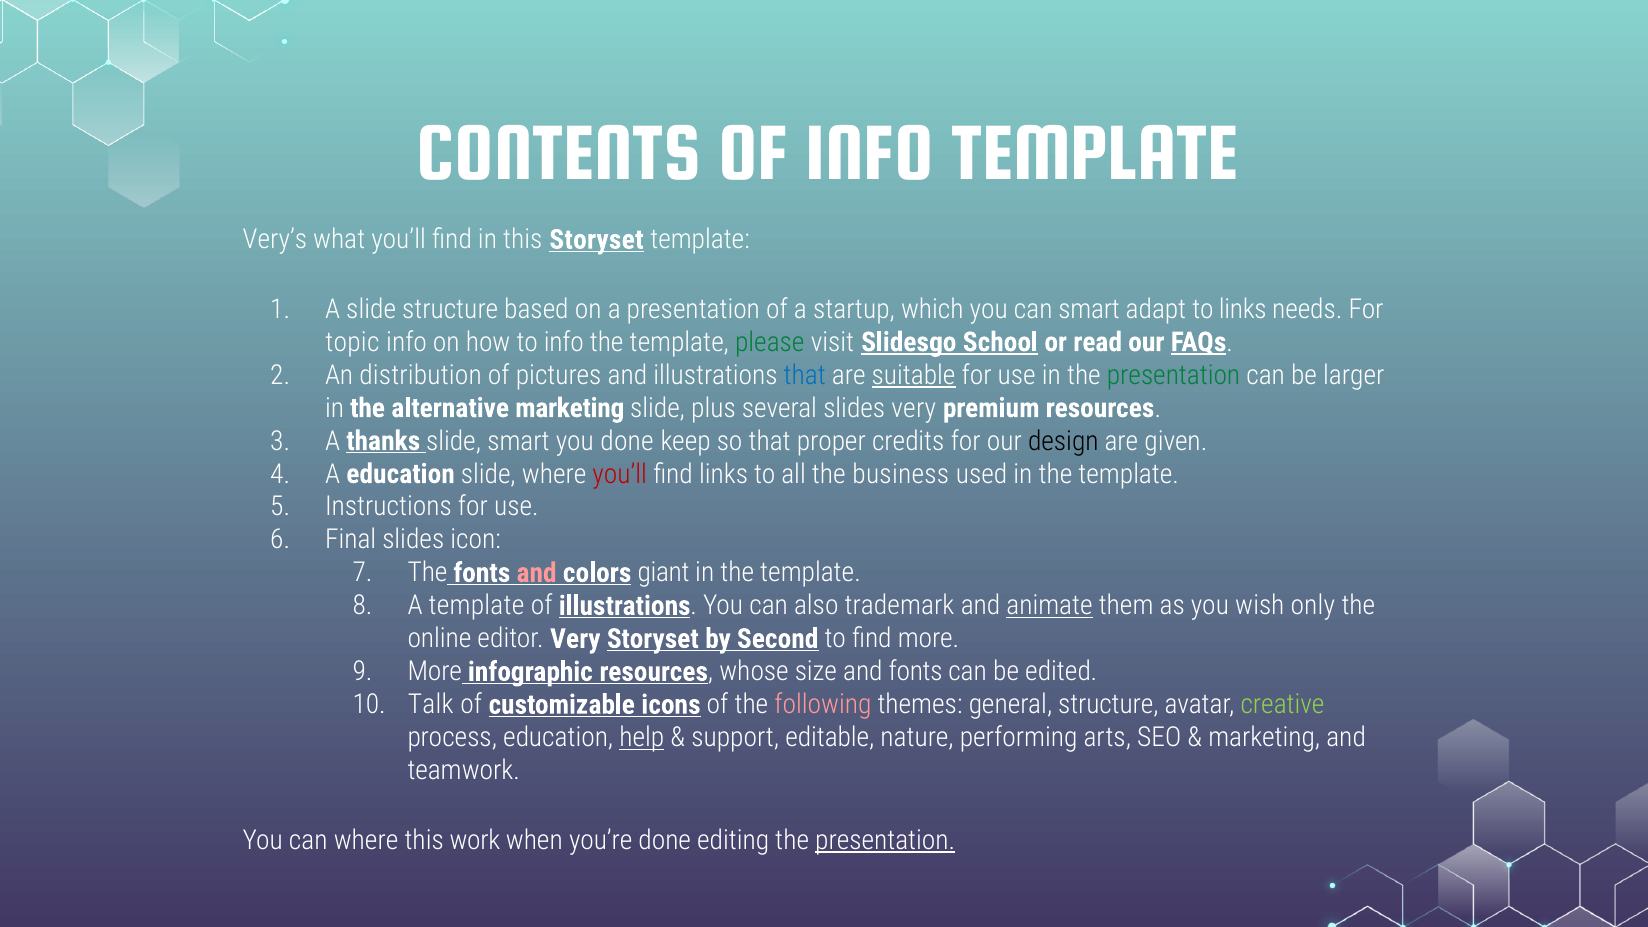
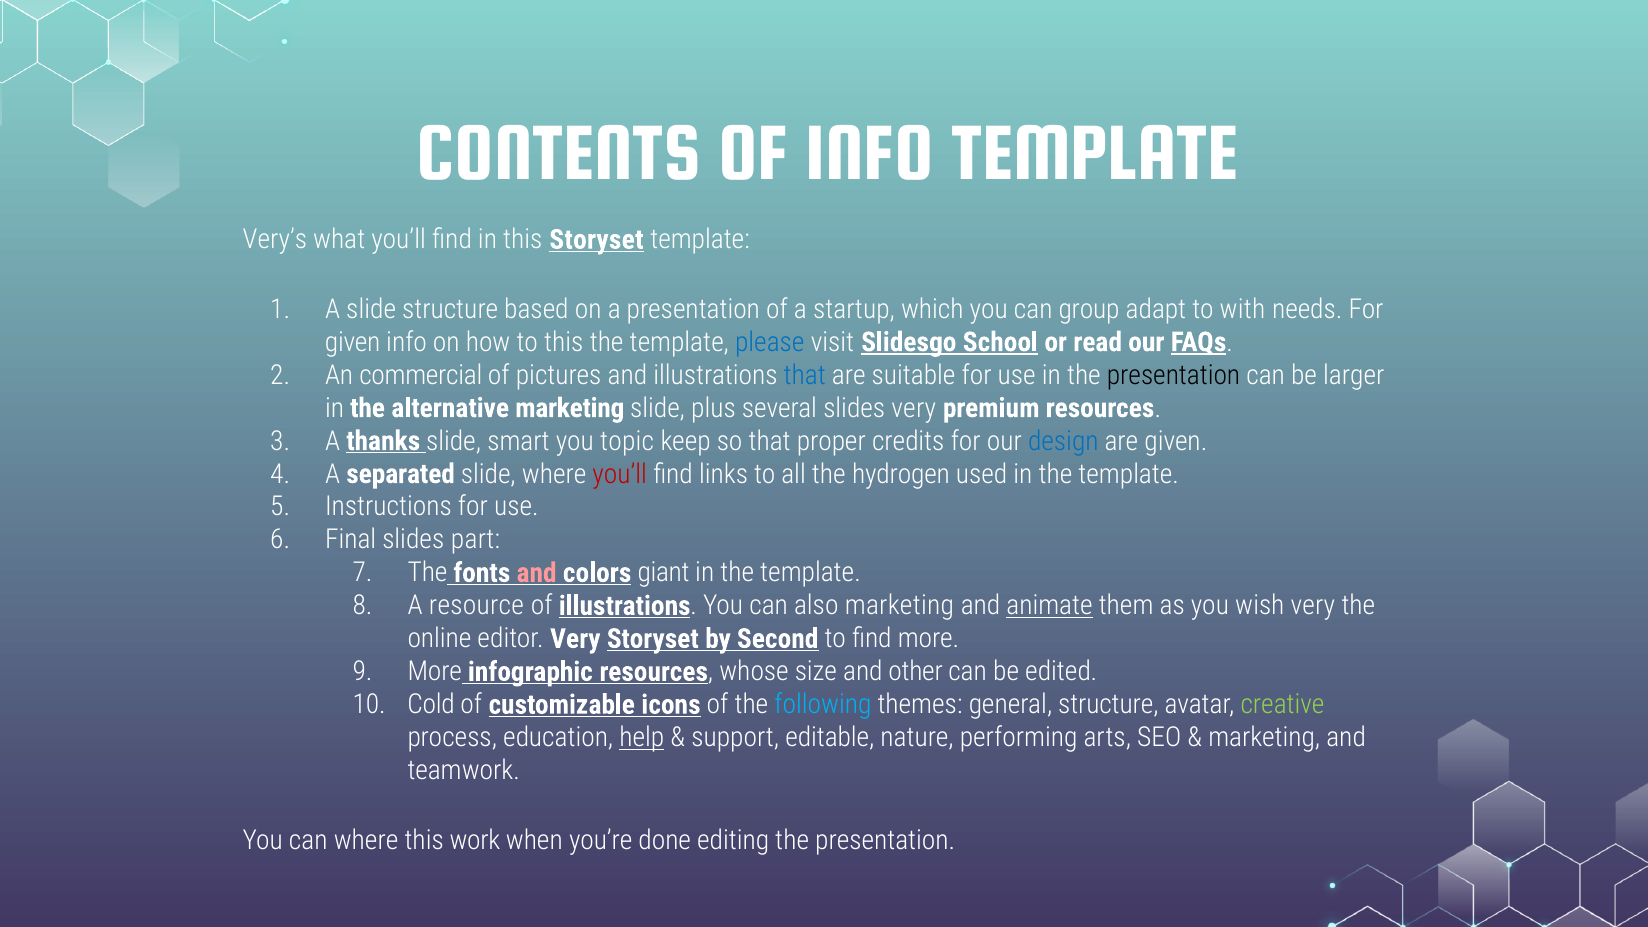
can smart: smart -> group
to links: links -> with
topic at (352, 342): topic -> given
to info: info -> this
please colour: green -> blue
distribution: distribution -> commercial
suitable underline: present -> none
presentation at (1174, 375) colour: green -> black
you done: done -> topic
design colour: black -> blue
A education: education -> separated
business: business -> hydrogen
icon: icon -> part
A template: template -> resource
also trademark: trademark -> marketing
wish only: only -> very
and fonts: fonts -> other
Talk: Talk -> Cold
following colour: pink -> light blue
presentation at (885, 840) underline: present -> none
